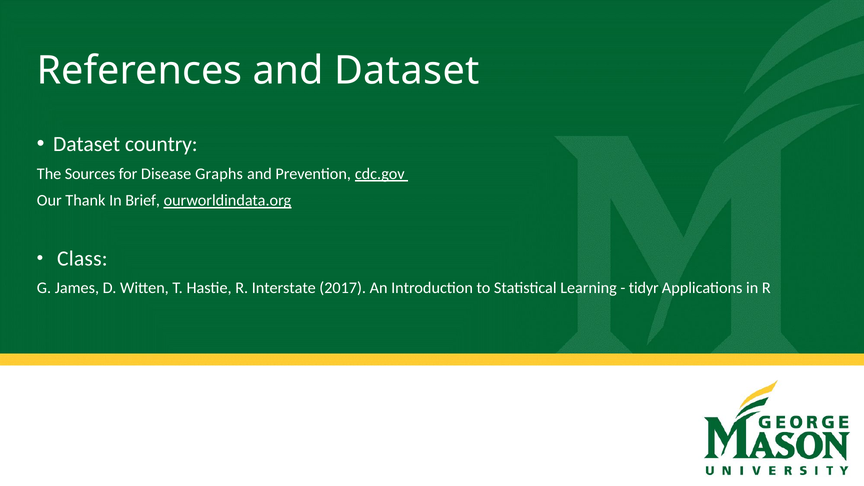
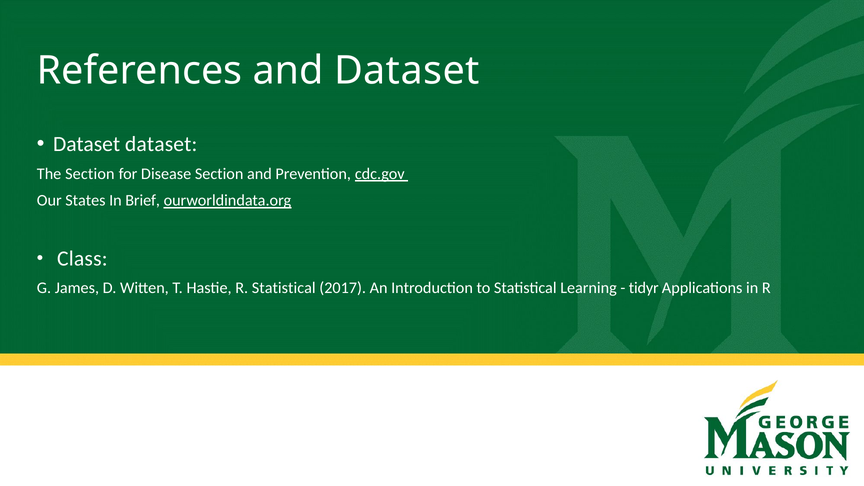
Dataset country: country -> dataset
The Sources: Sources -> Section
Disease Graphs: Graphs -> Section
Thank: Thank -> States
R Interstate: Interstate -> Statistical
